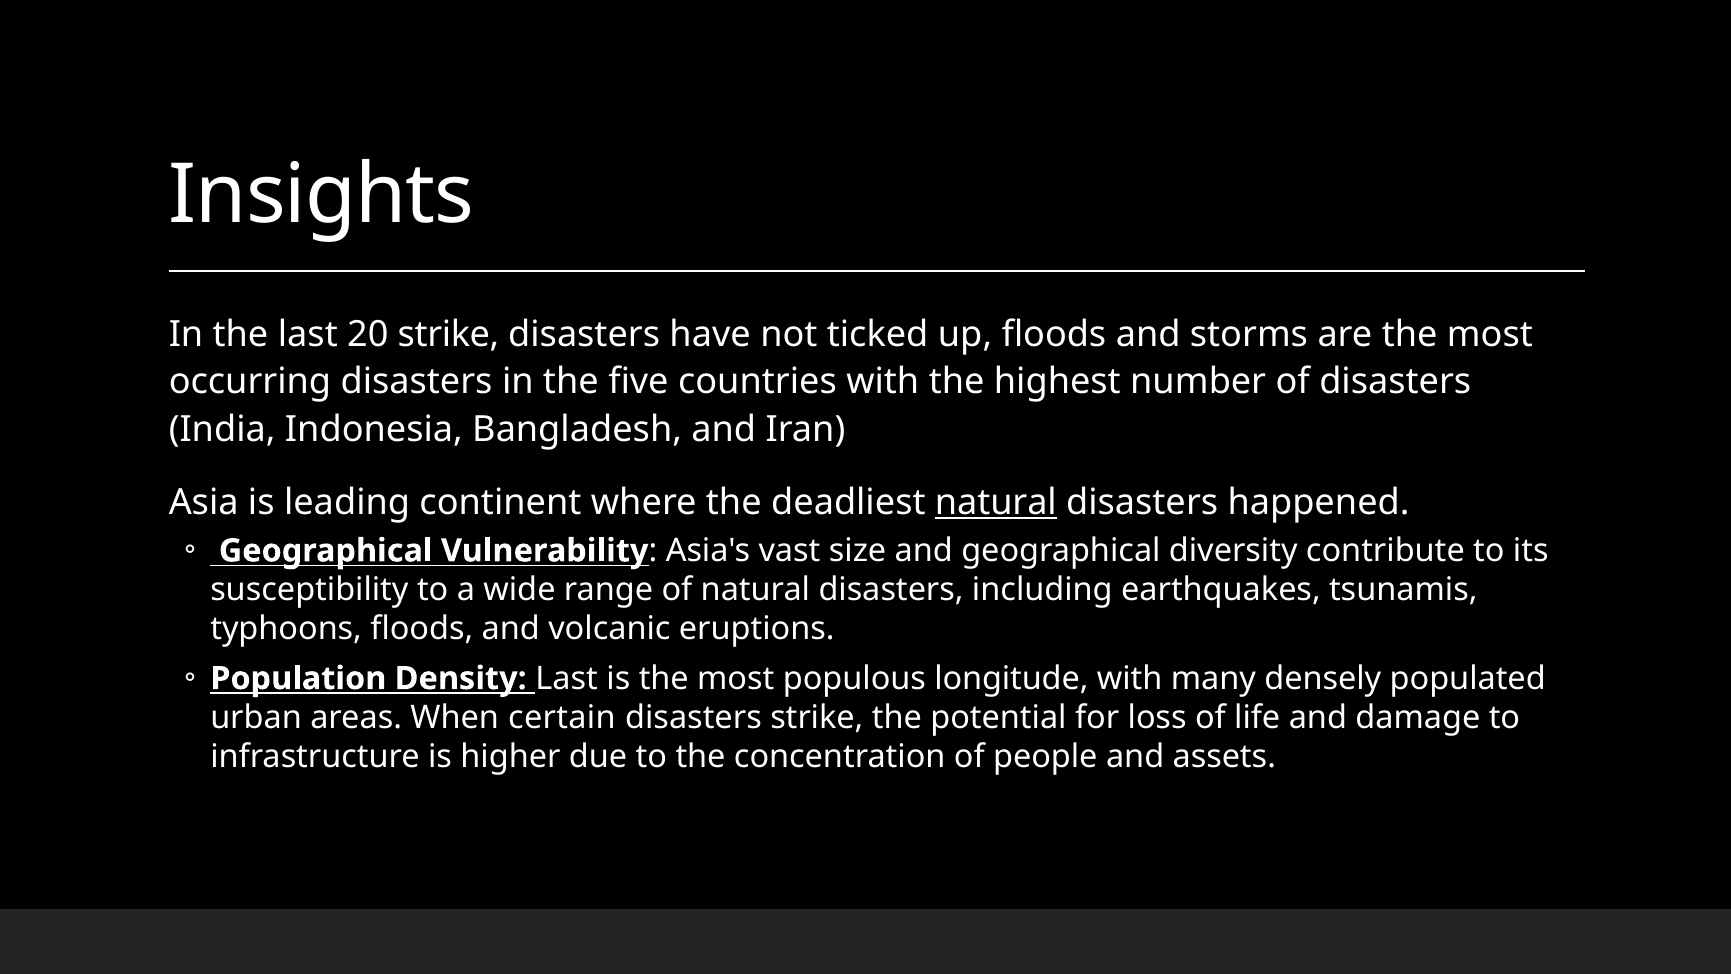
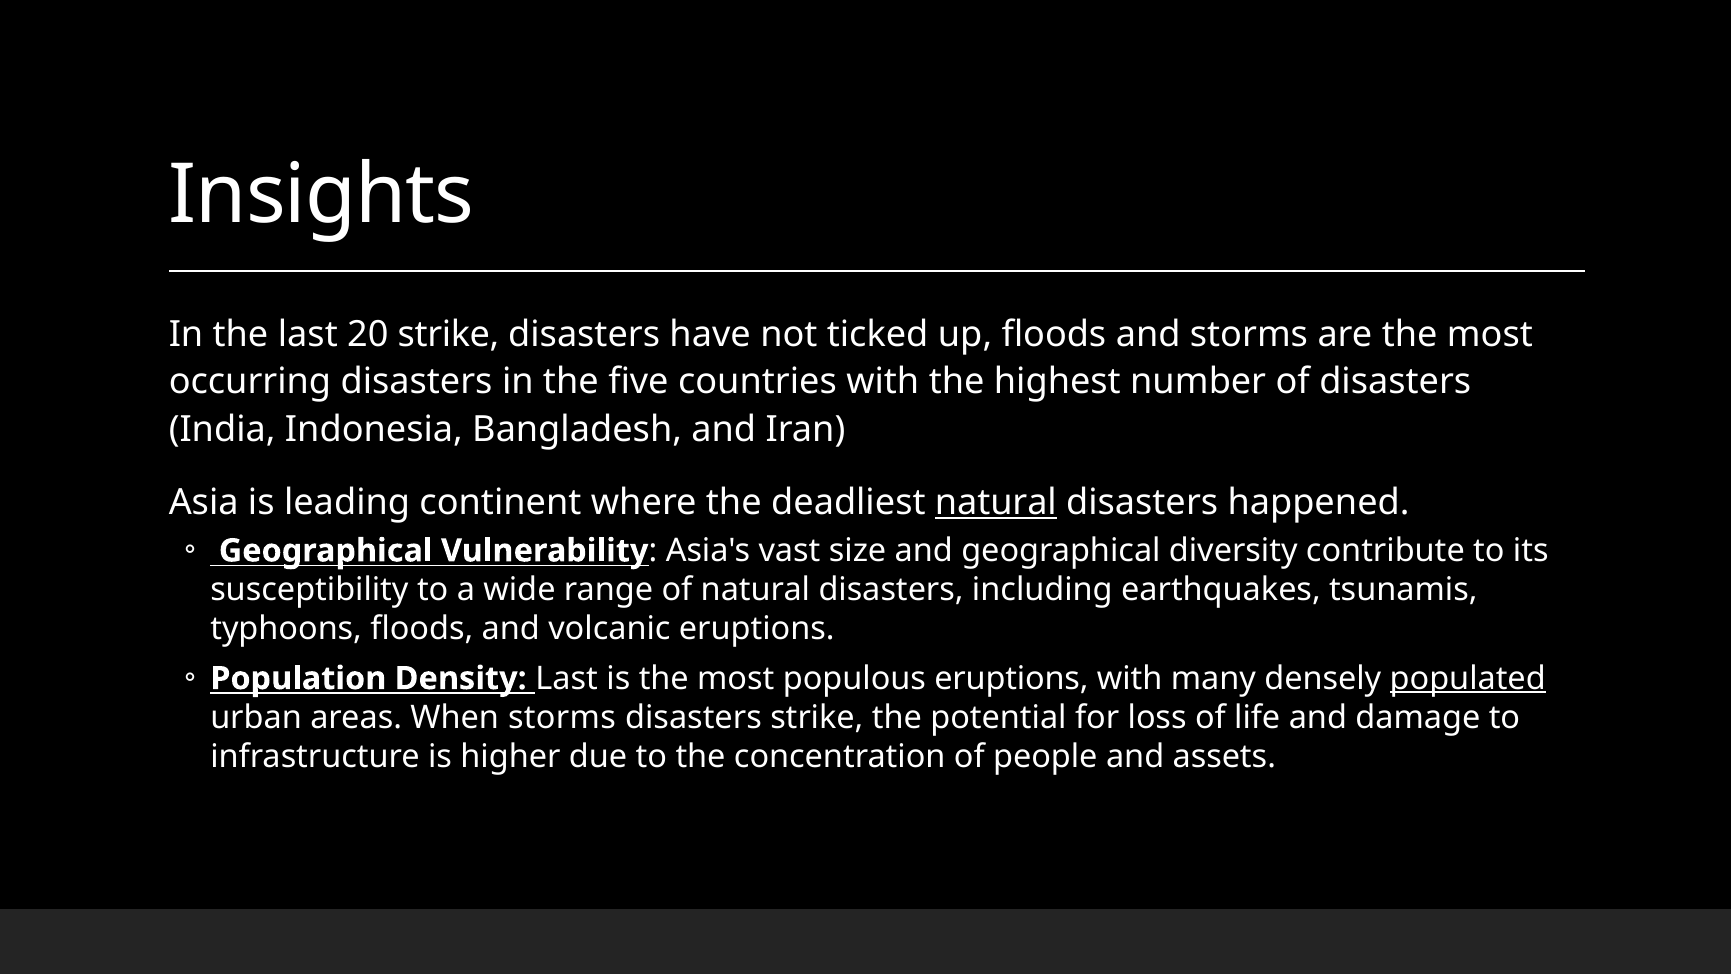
populous longitude: longitude -> eruptions
populated underline: none -> present
When certain: certain -> storms
